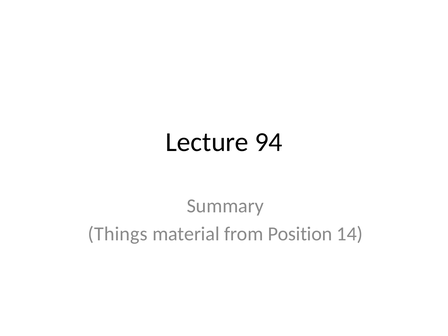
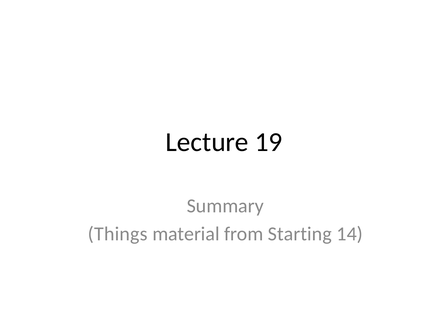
94: 94 -> 19
Position: Position -> Starting
